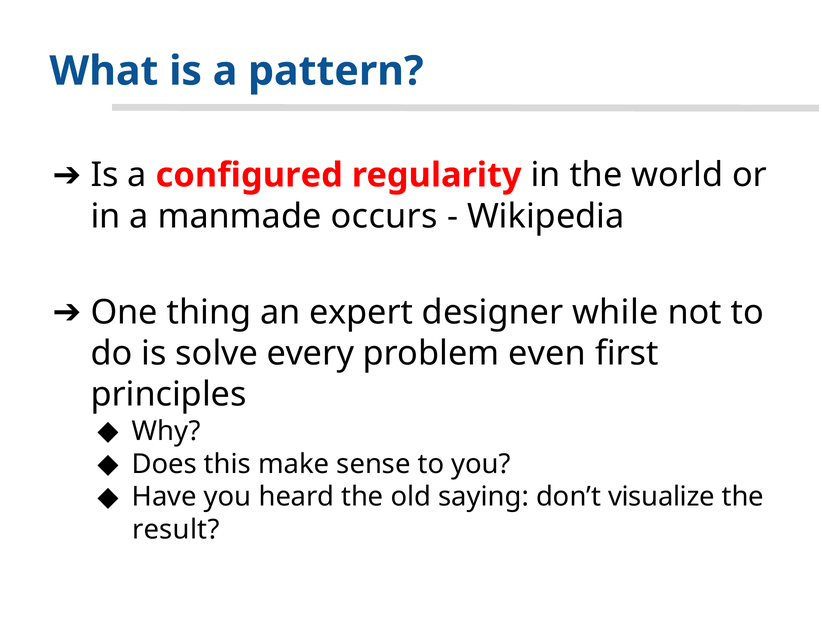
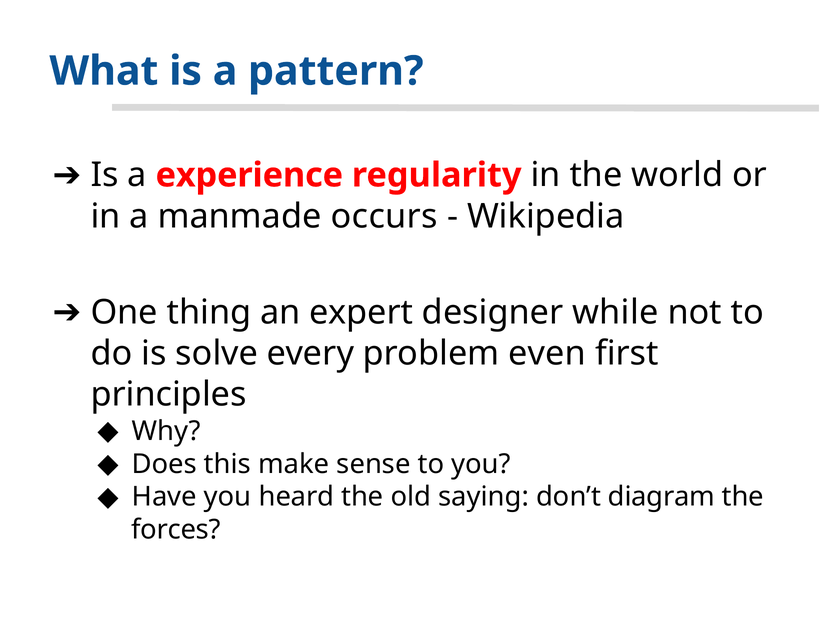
configured: configured -> experience
visualize: visualize -> diagram
result: result -> forces
